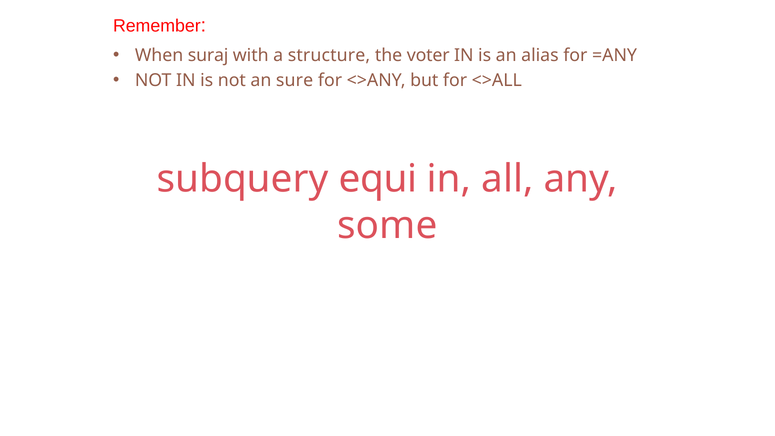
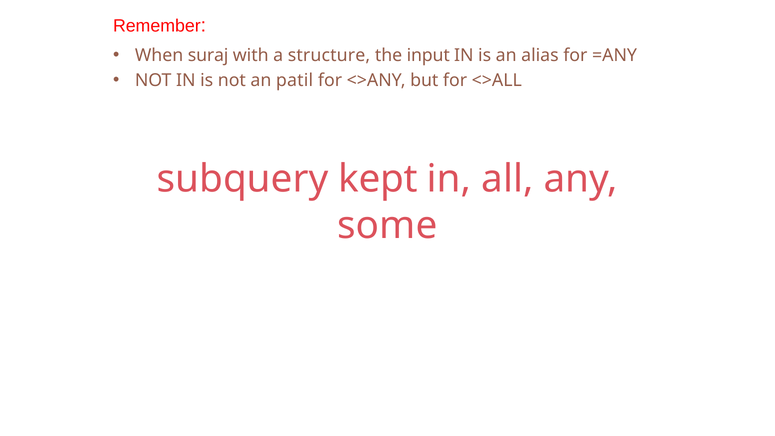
voter: voter -> input
sure: sure -> patil
equi: equi -> kept
